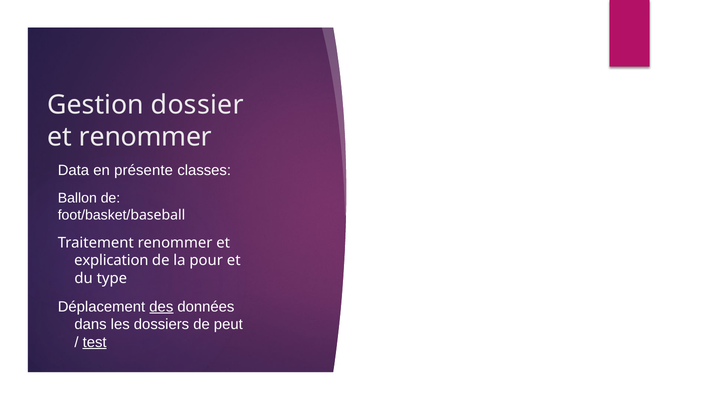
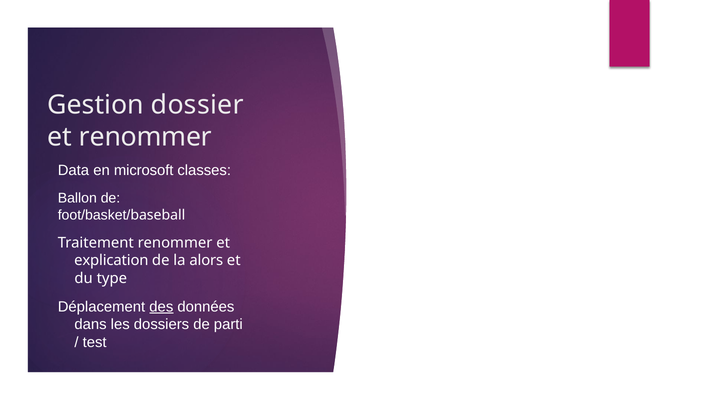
présente: présente -> microsoft
pour: pour -> alors
peut: peut -> parti
test underline: present -> none
